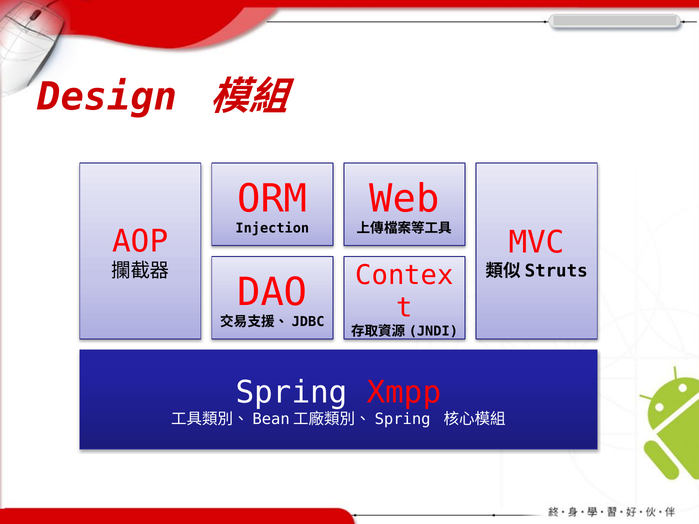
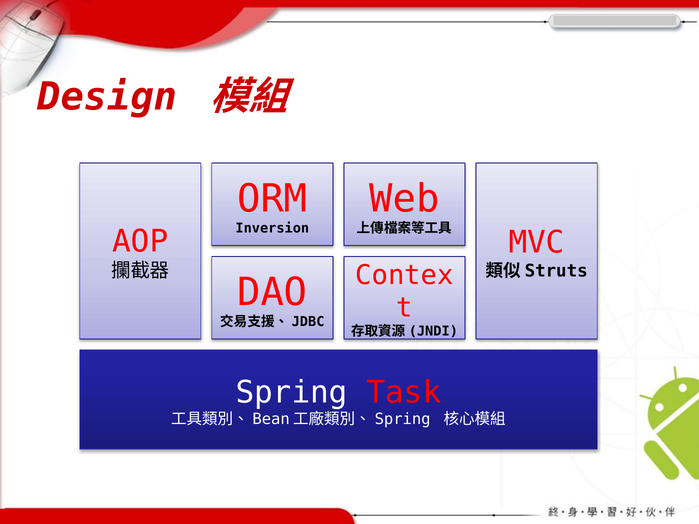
Injection: Injection -> Inversion
Xmpp: Xmpp -> Task
